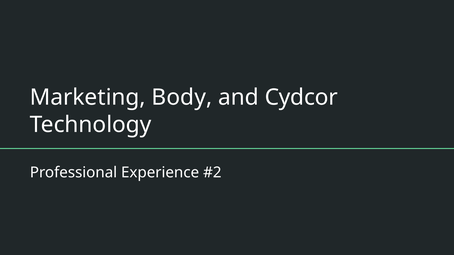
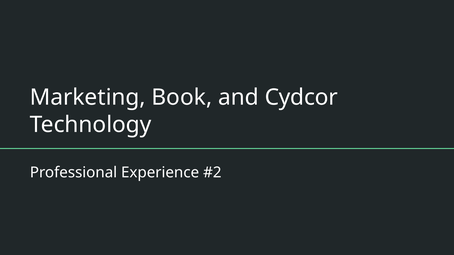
Body: Body -> Book
